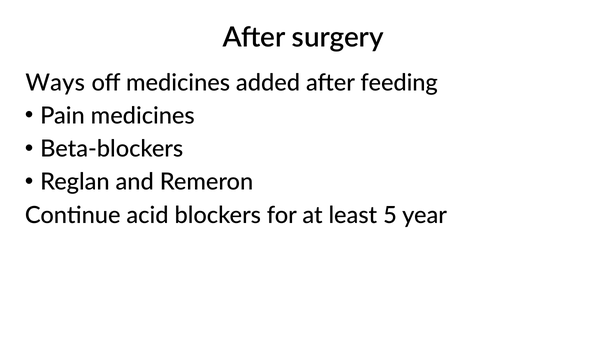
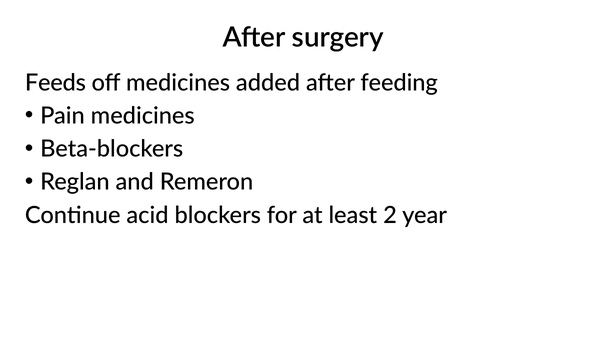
Ways: Ways -> Feeds
5: 5 -> 2
